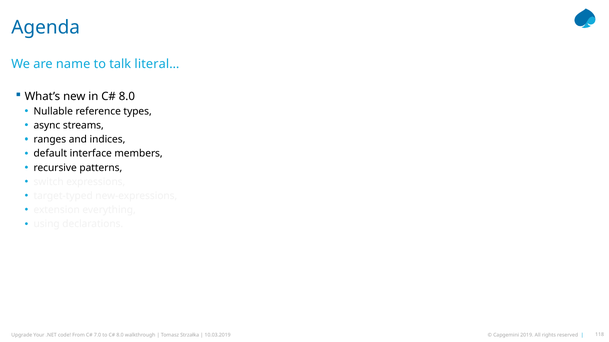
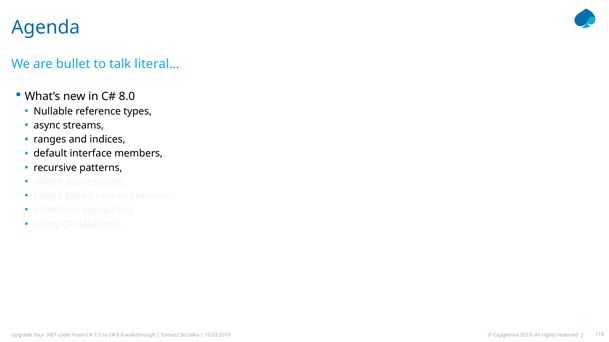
name: name -> bullet
